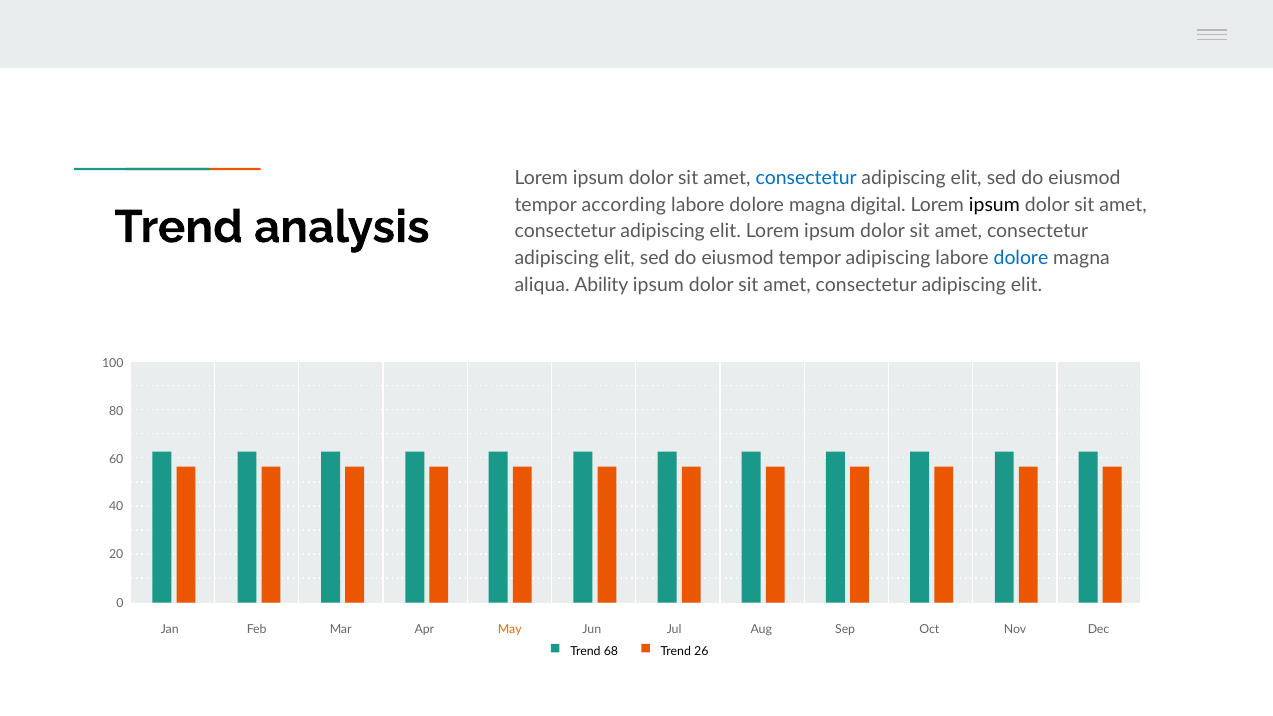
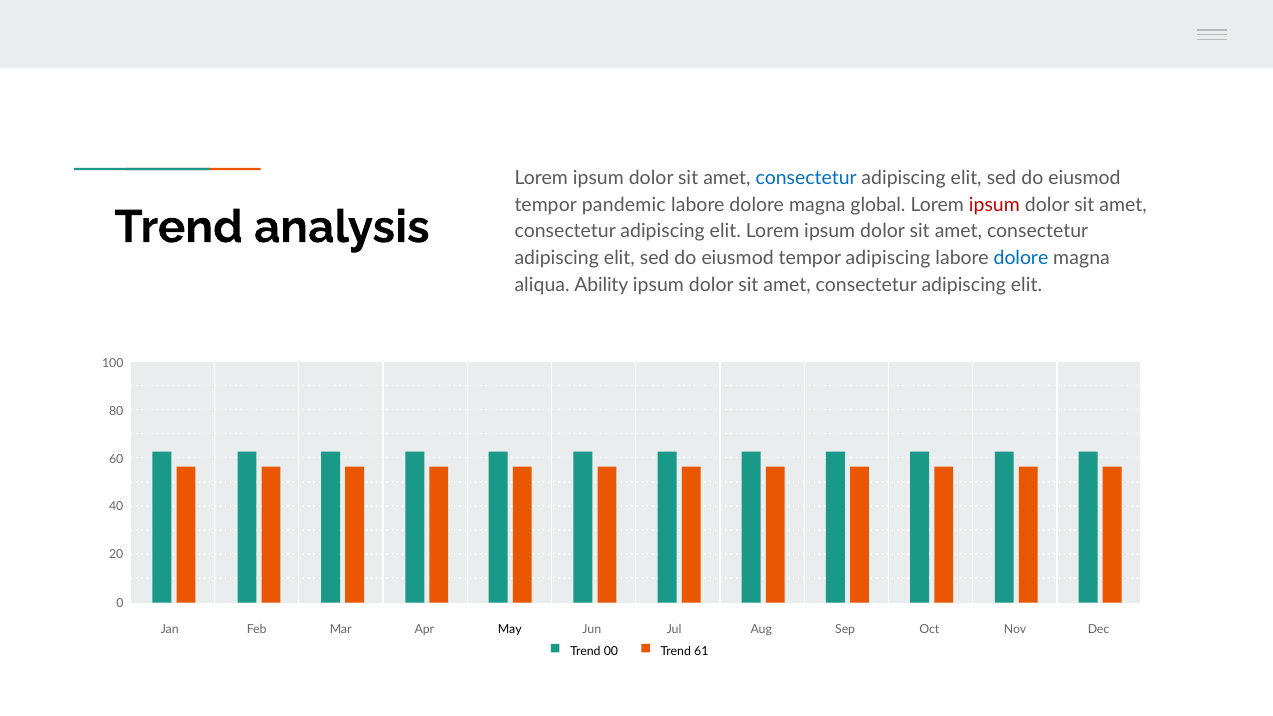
according: according -> pandemic
digital: digital -> global
ipsum at (994, 205) colour: black -> red
May colour: orange -> black
68: 68 -> 00
26: 26 -> 61
